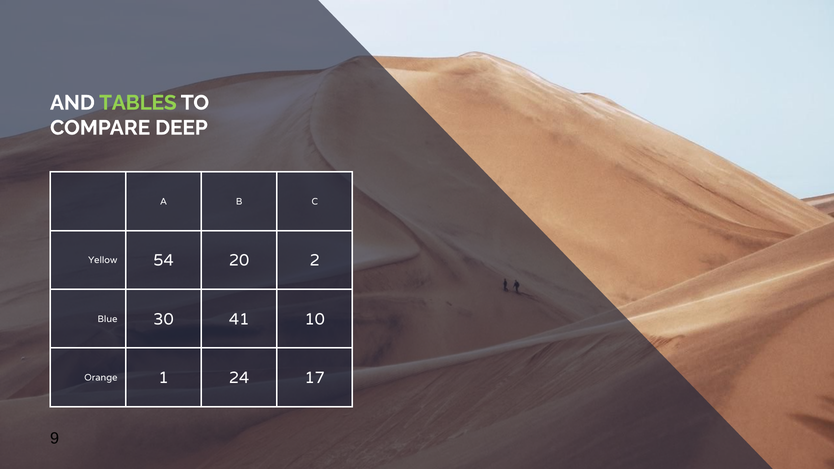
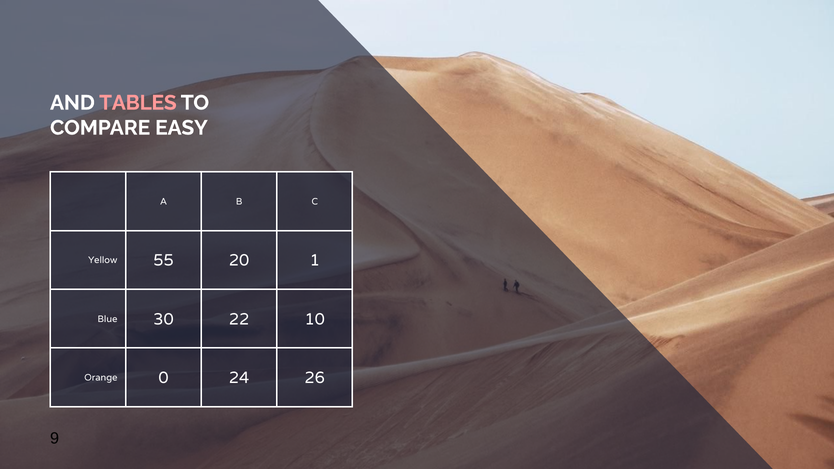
TABLES colour: light green -> pink
DEEP: DEEP -> EASY
54: 54 -> 55
2: 2 -> 1
41: 41 -> 22
1: 1 -> 0
17: 17 -> 26
